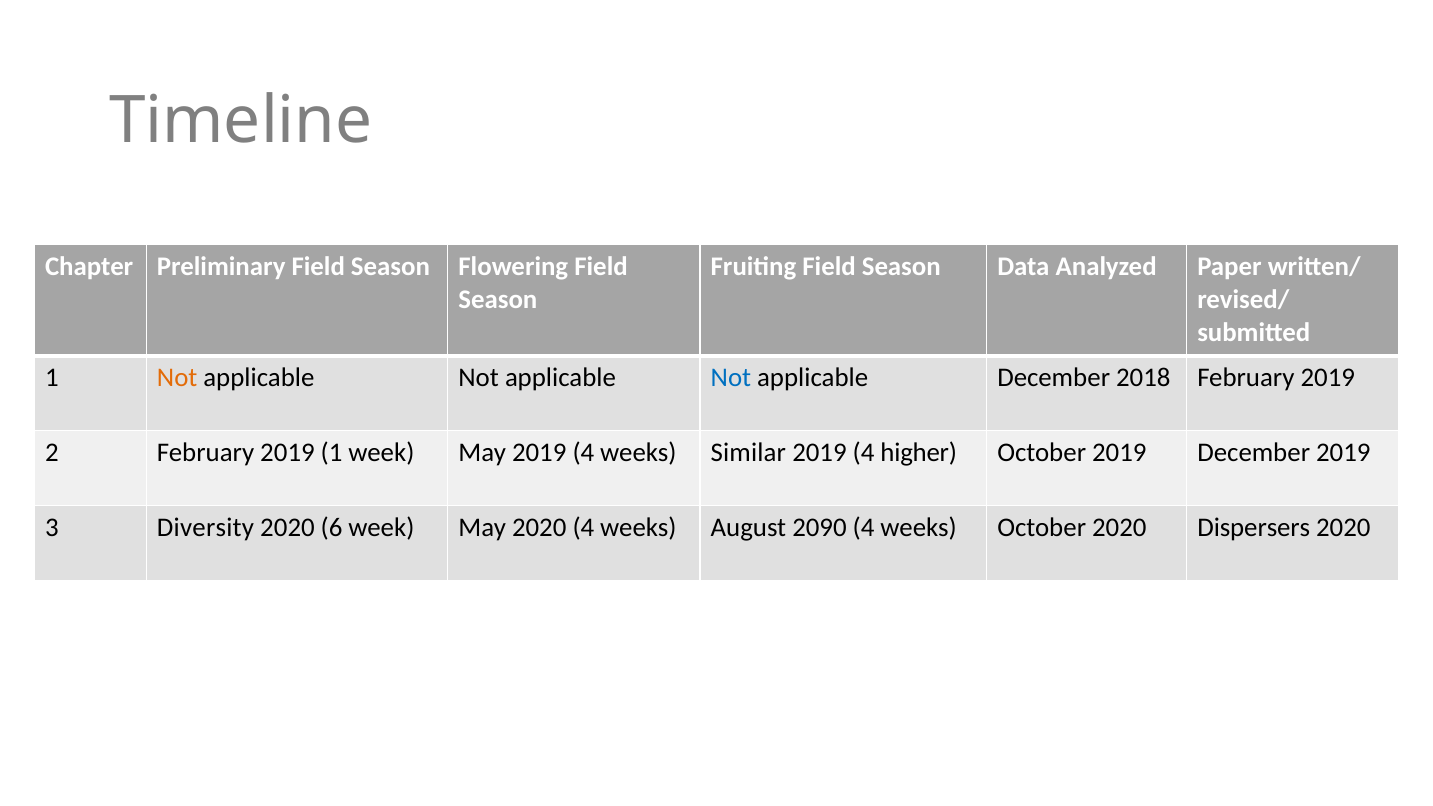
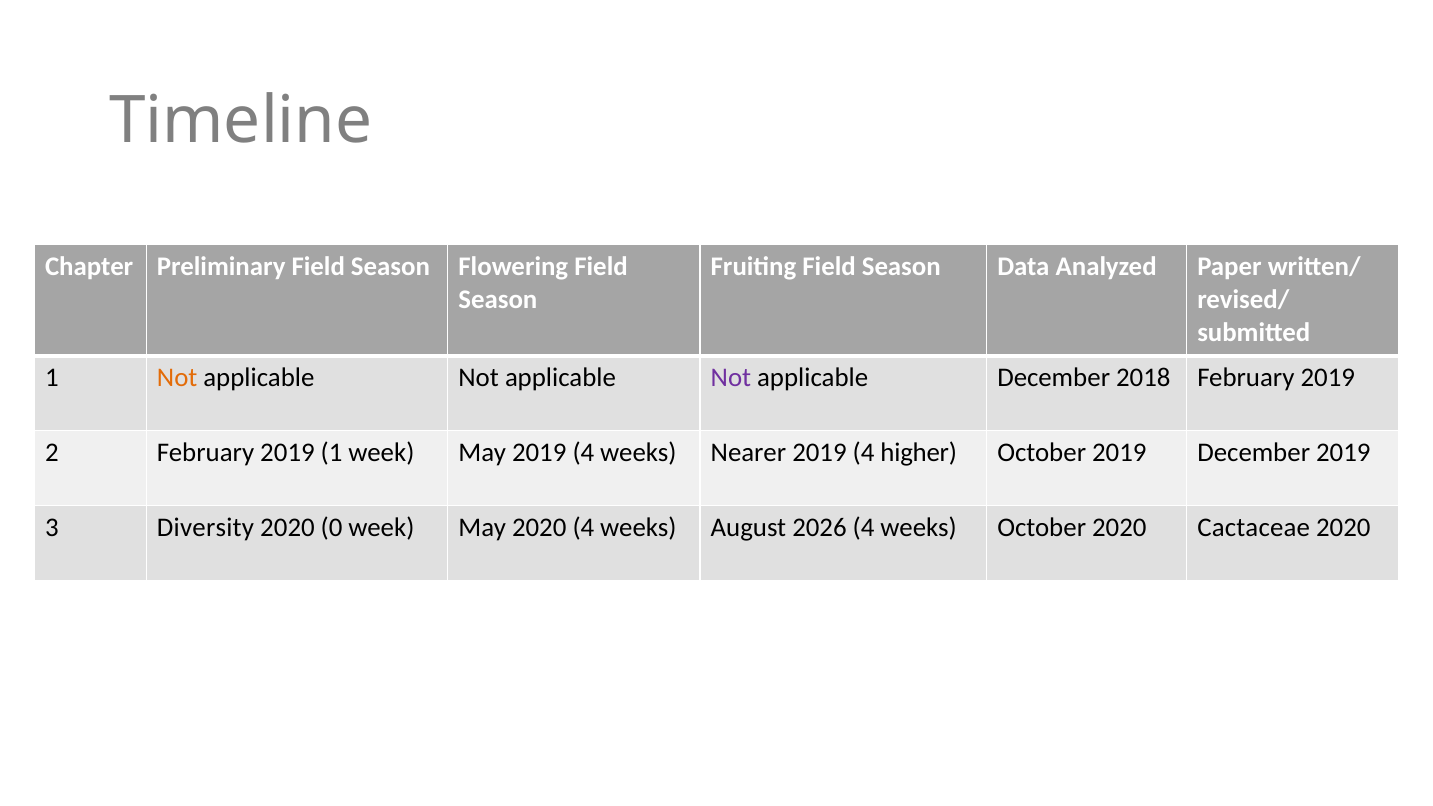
Not at (731, 378) colour: blue -> purple
Similar: Similar -> Nearer
6: 6 -> 0
2090: 2090 -> 2026
Dispersers: Dispersers -> Cactaceae
